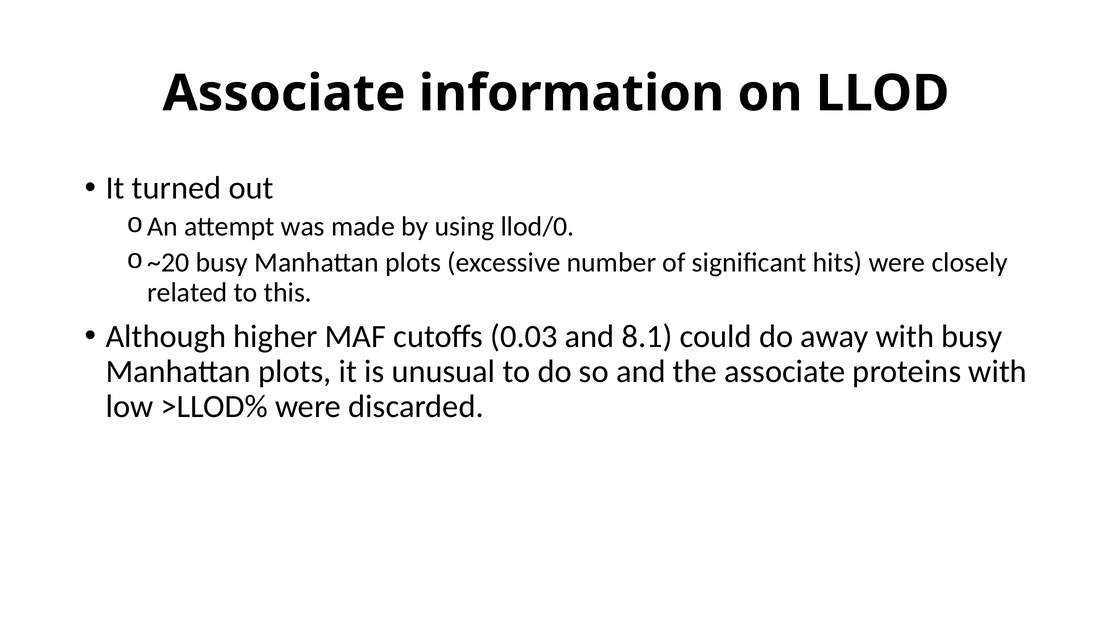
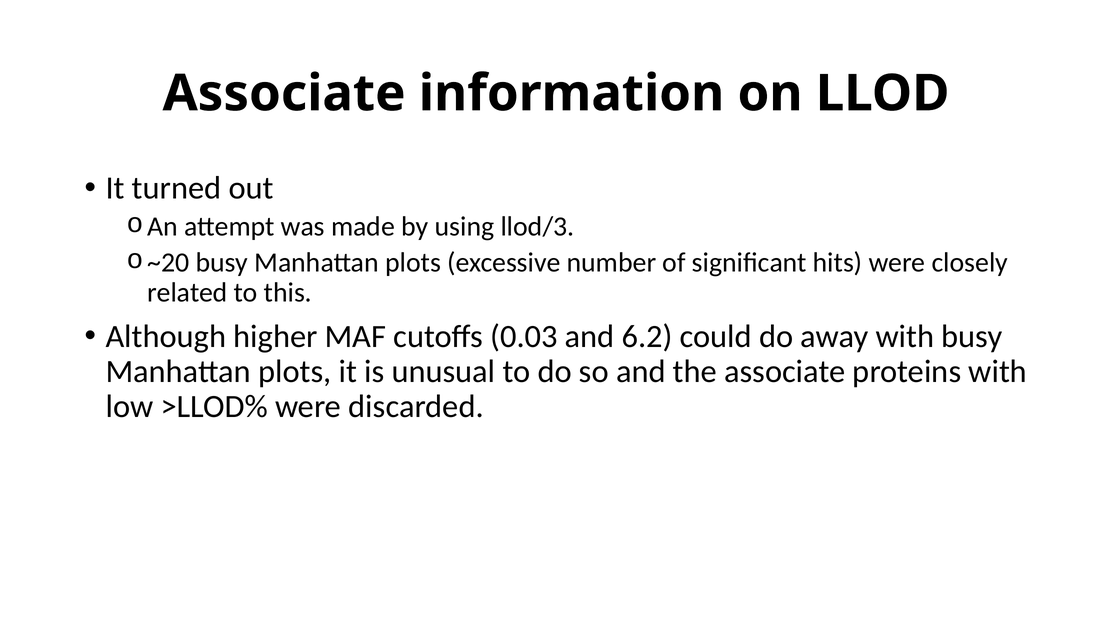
llod/0: llod/0 -> llod/3
8.1: 8.1 -> 6.2
